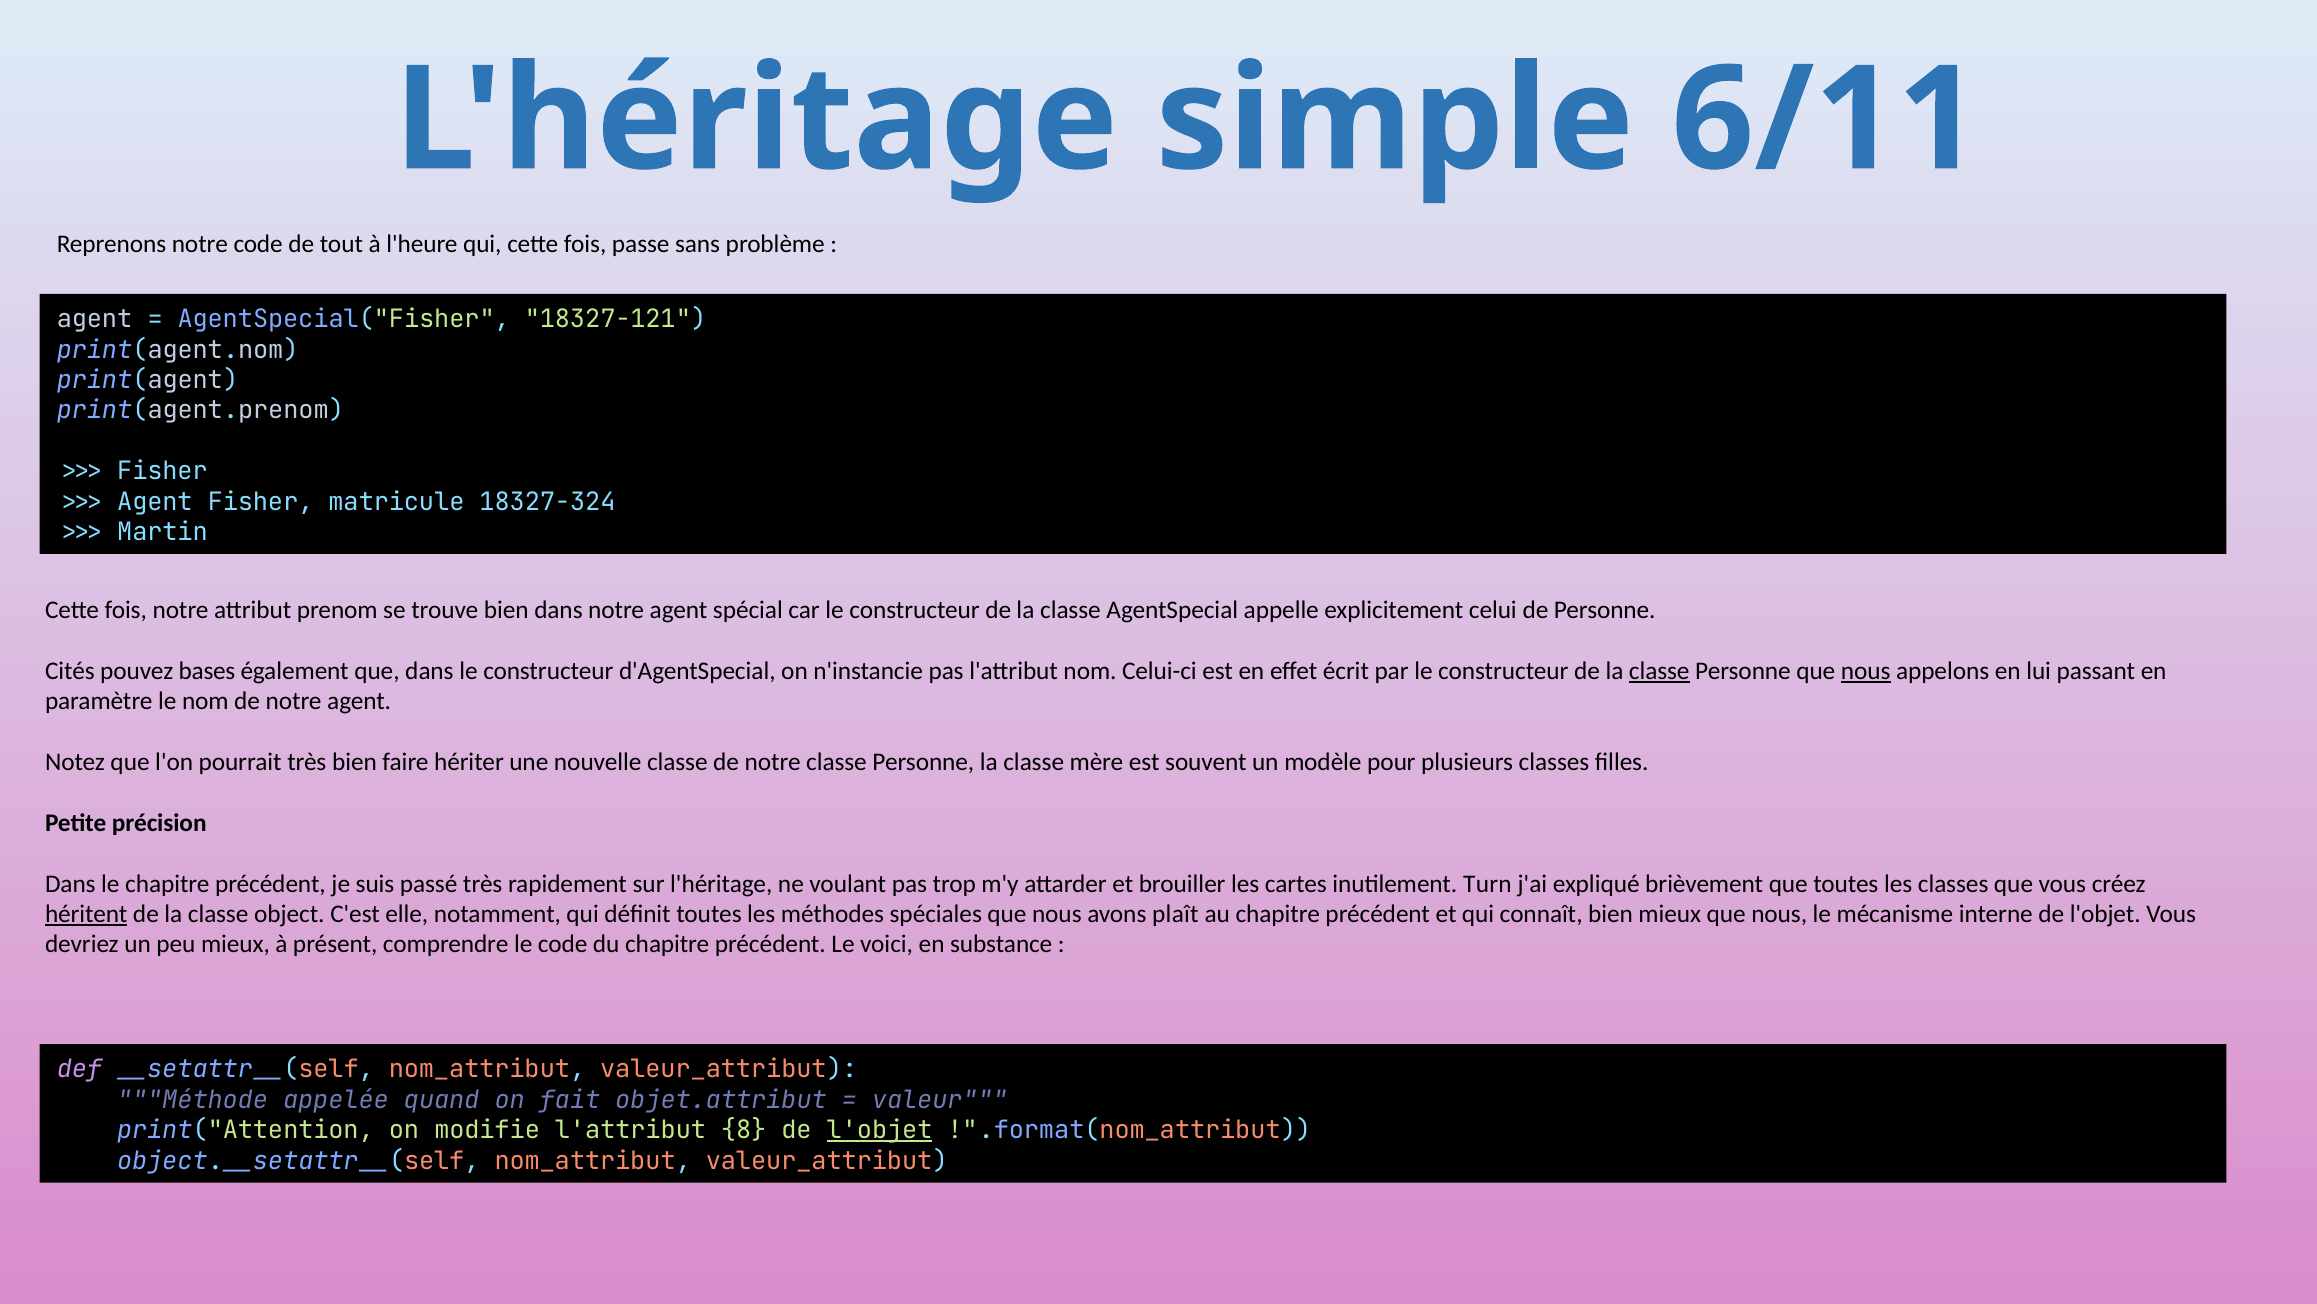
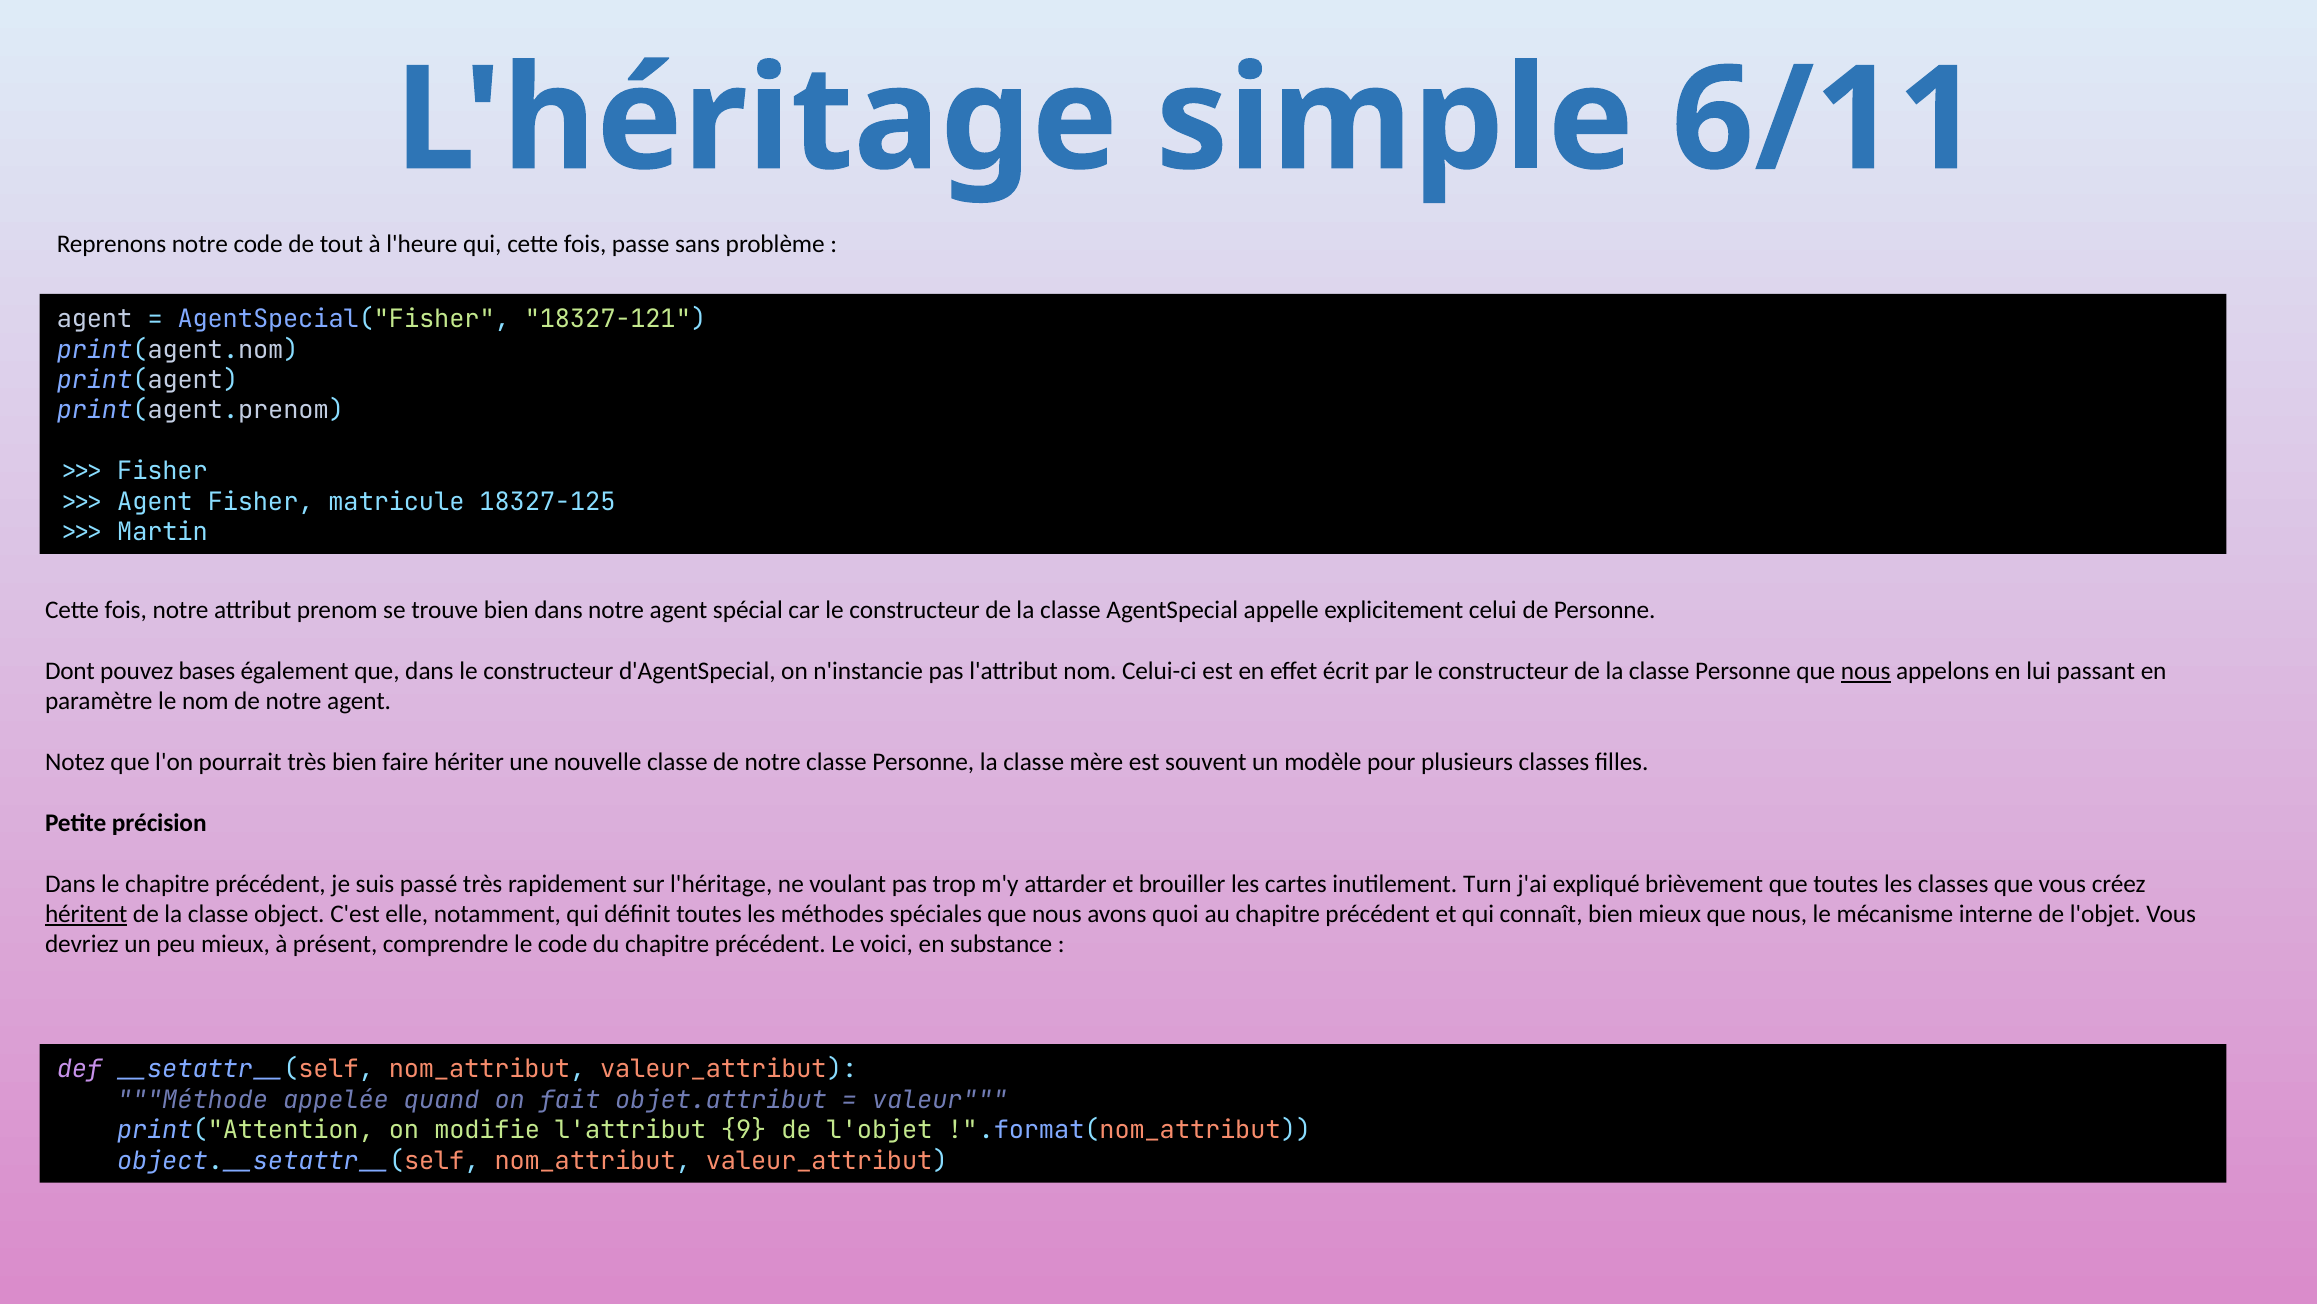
18327-324: 18327-324 -> 18327-125
Cités: Cités -> Dont
classe at (1659, 671) underline: present -> none
plaît: plaît -> quoi
8: 8 -> 9
l'objet at (880, 1130) underline: present -> none
